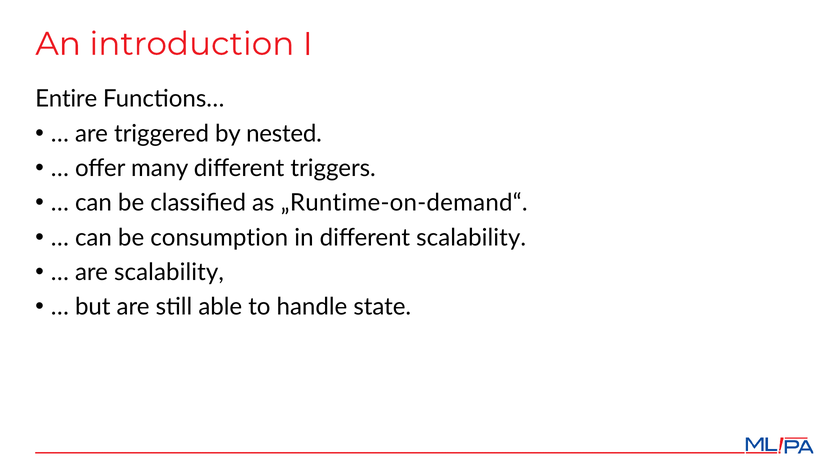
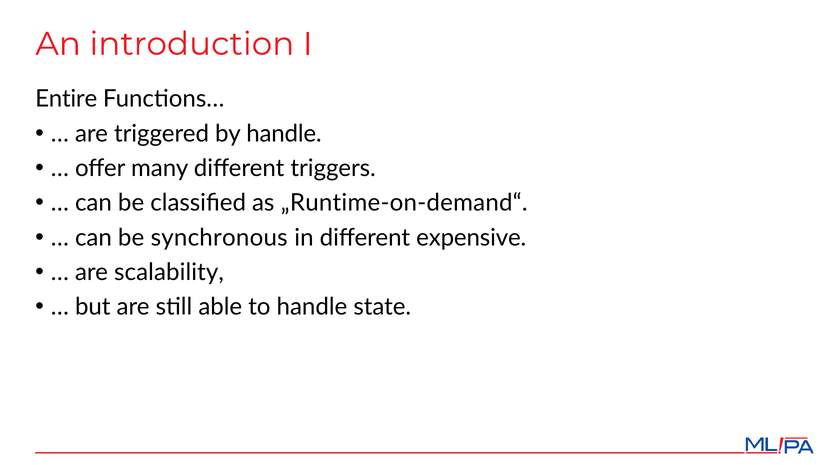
by nested: nested -> handle
consumption: consumption -> synchronous
different scalability: scalability -> expensive
